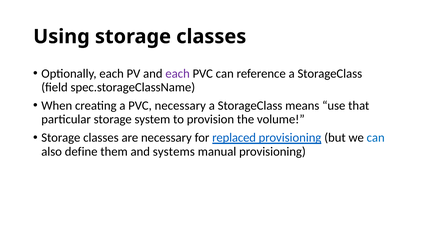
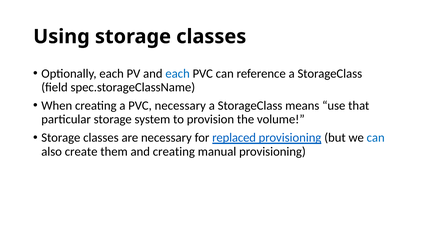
each at (178, 74) colour: purple -> blue
define: define -> create
and systems: systems -> creating
